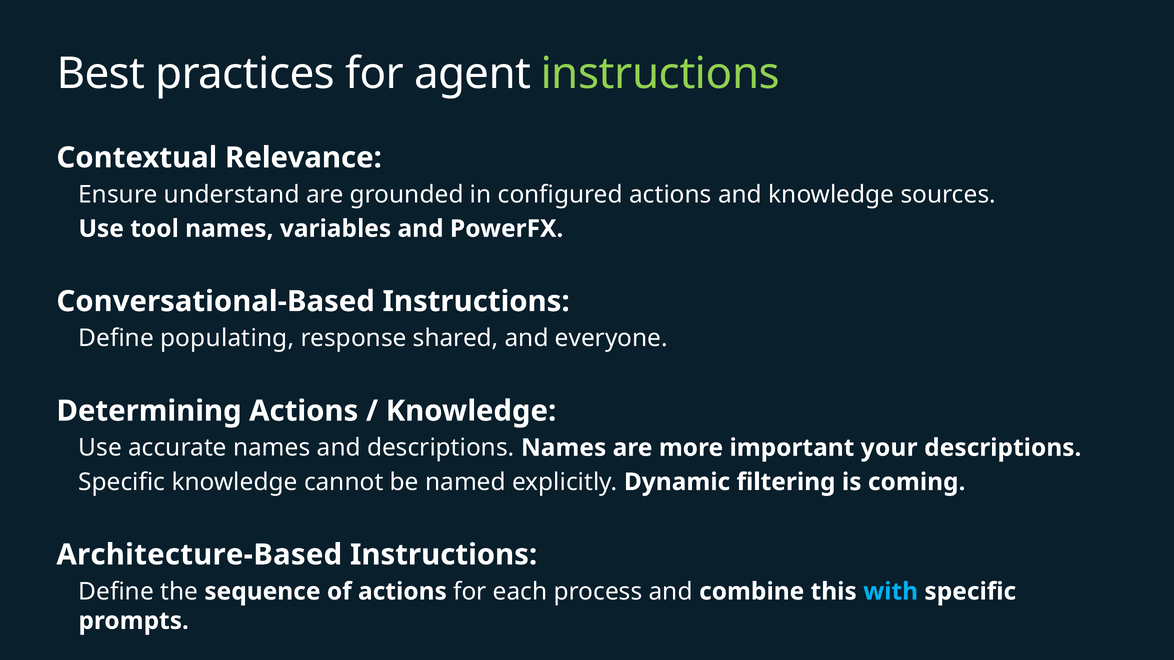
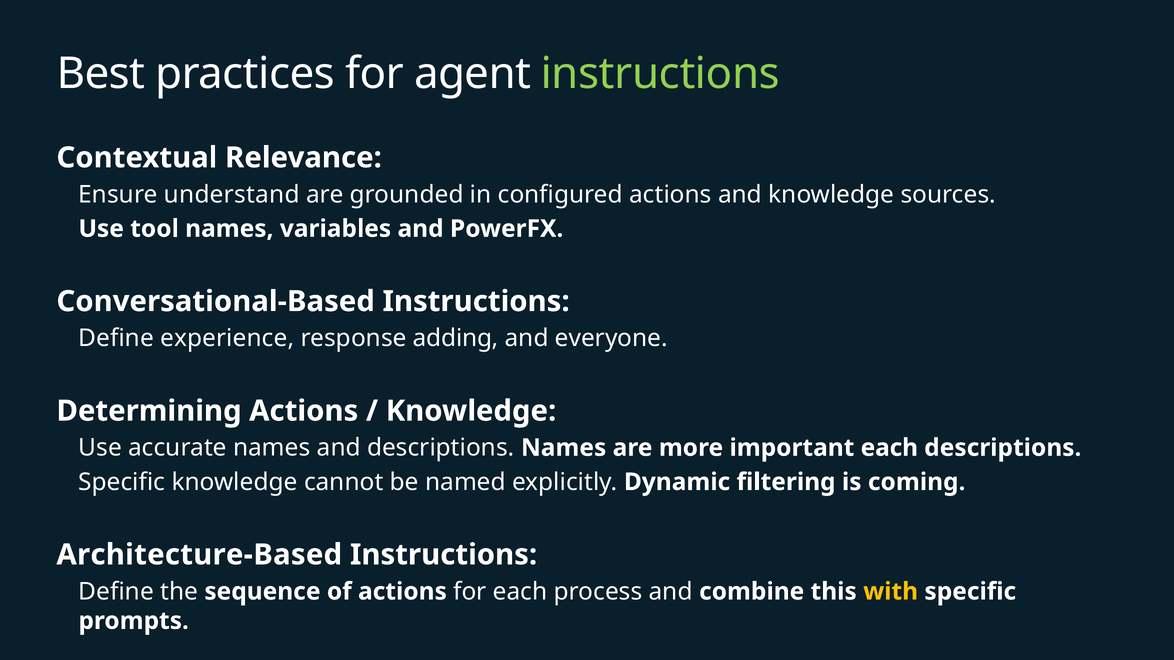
populating: populating -> experience
shared: shared -> adding
important your: your -> each
with colour: light blue -> yellow
